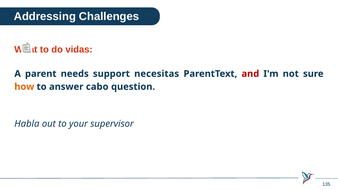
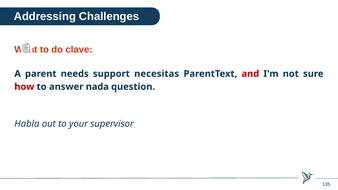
vidas: vidas -> clave
how colour: orange -> red
cabo: cabo -> nada
